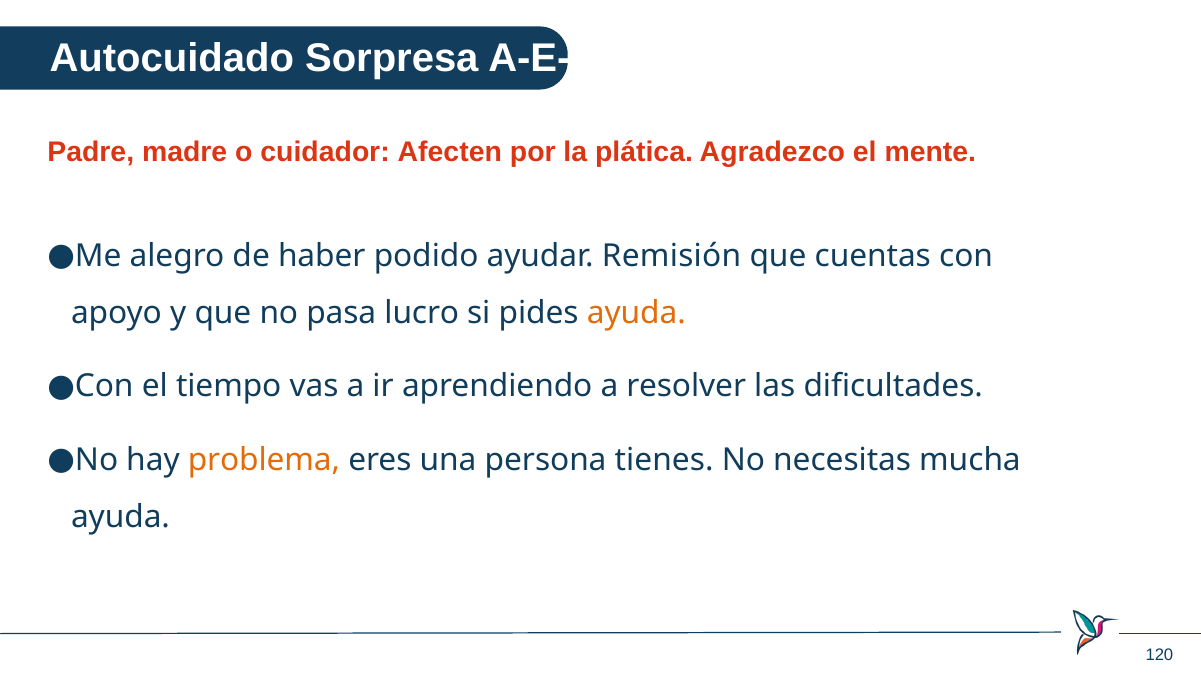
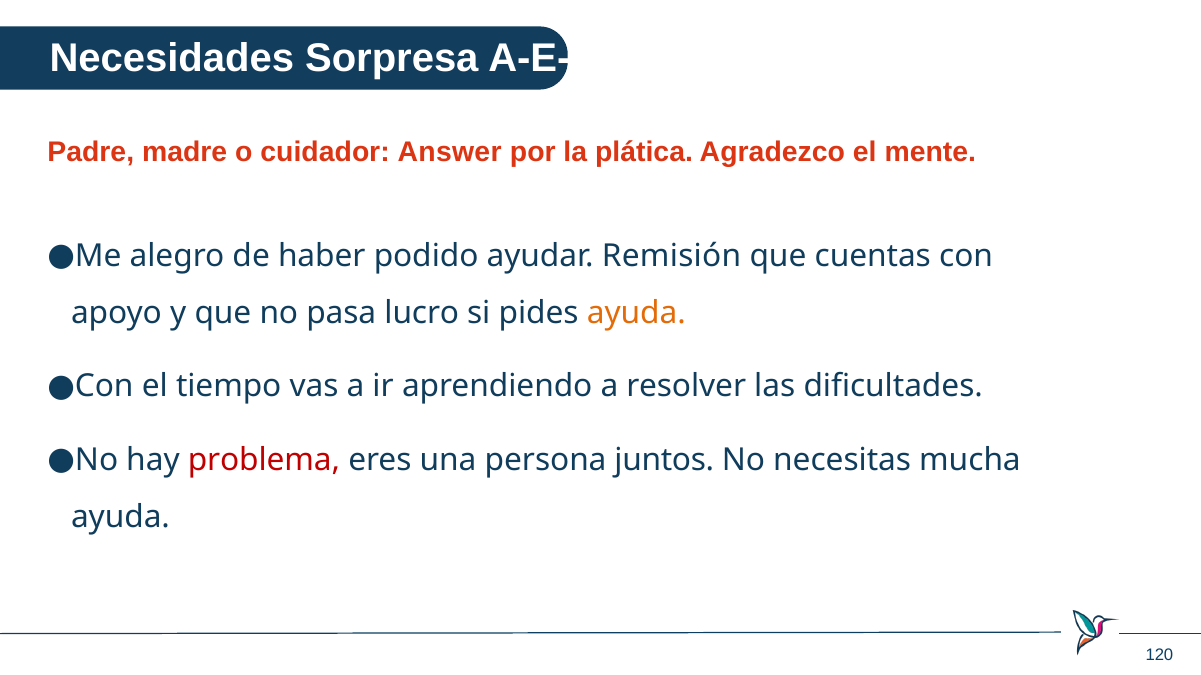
Autocuidado: Autocuidado -> Necesidades
Afecten: Afecten -> Answer
problema colour: orange -> red
tienes: tienes -> juntos
